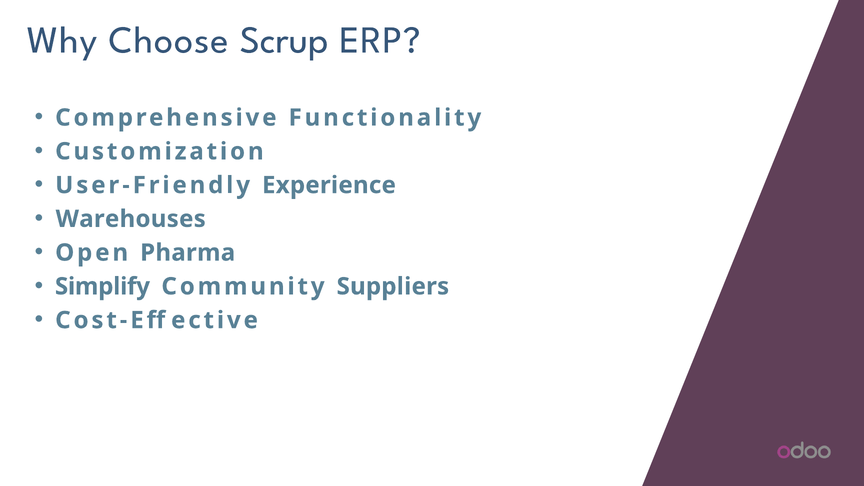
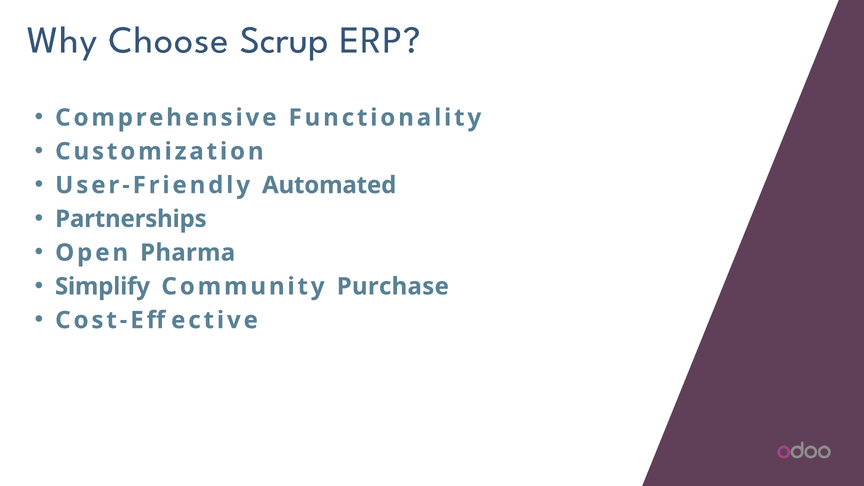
Experience: Experience -> Automated
Warehouses: Warehouses -> Partnerships
Suppliers: Suppliers -> Purchase
